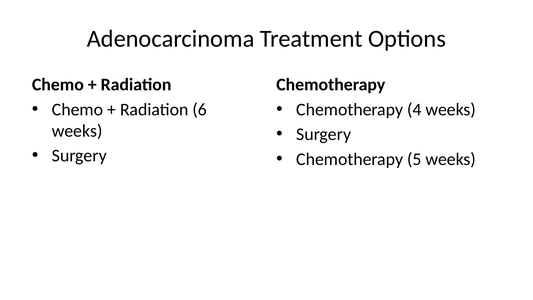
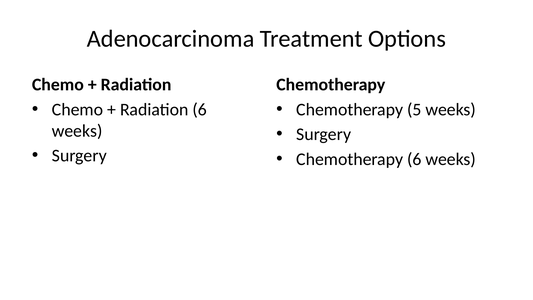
4: 4 -> 5
Chemotherapy 5: 5 -> 6
